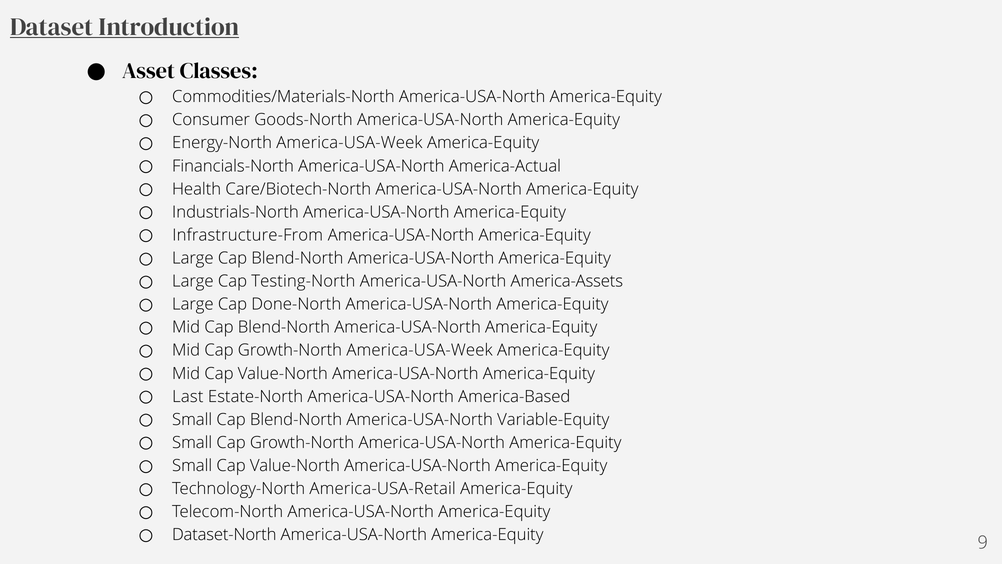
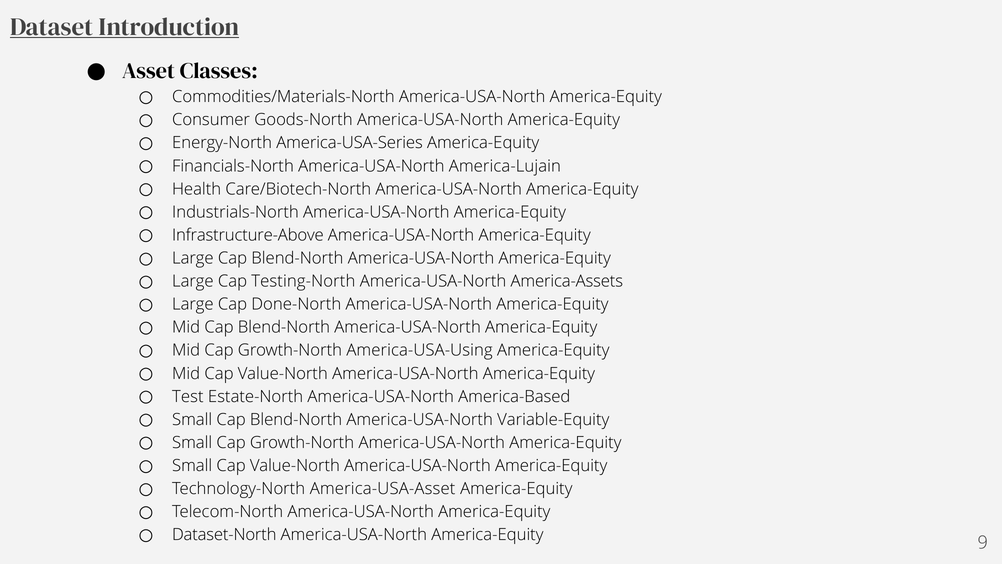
Energy-North America-USA-Week: America-USA-Week -> America-USA-Series
America-Actual: America-Actual -> America-Lujain
Infrastructure-From: Infrastructure-From -> Infrastructure-Above
Growth-North America-USA-Week: America-USA-Week -> America-USA-Using
Last: Last -> Test
America-USA-Retail: America-USA-Retail -> America-USA-Asset
